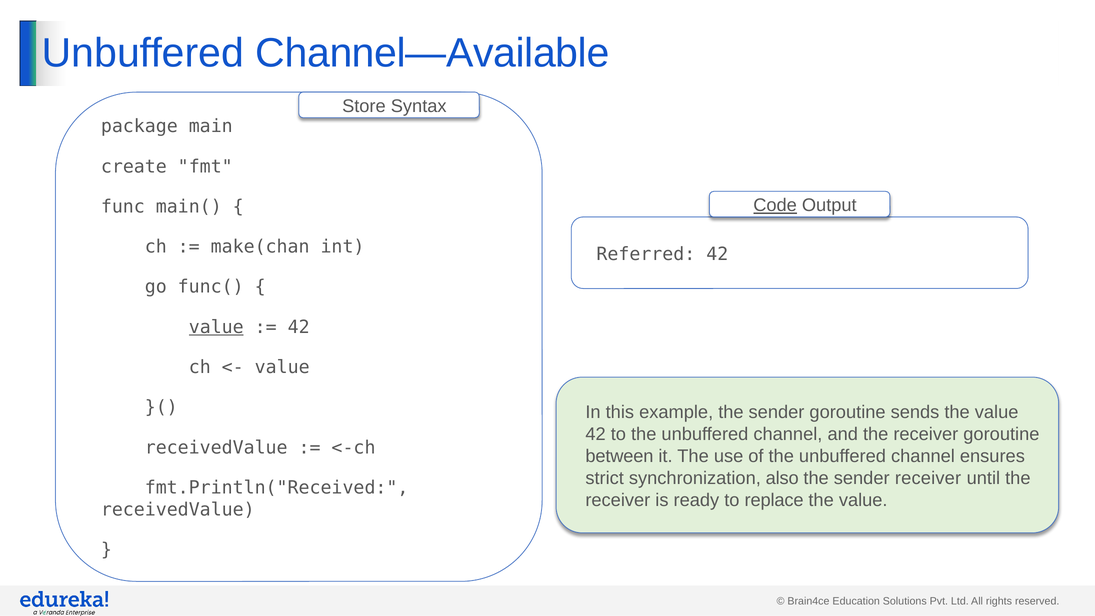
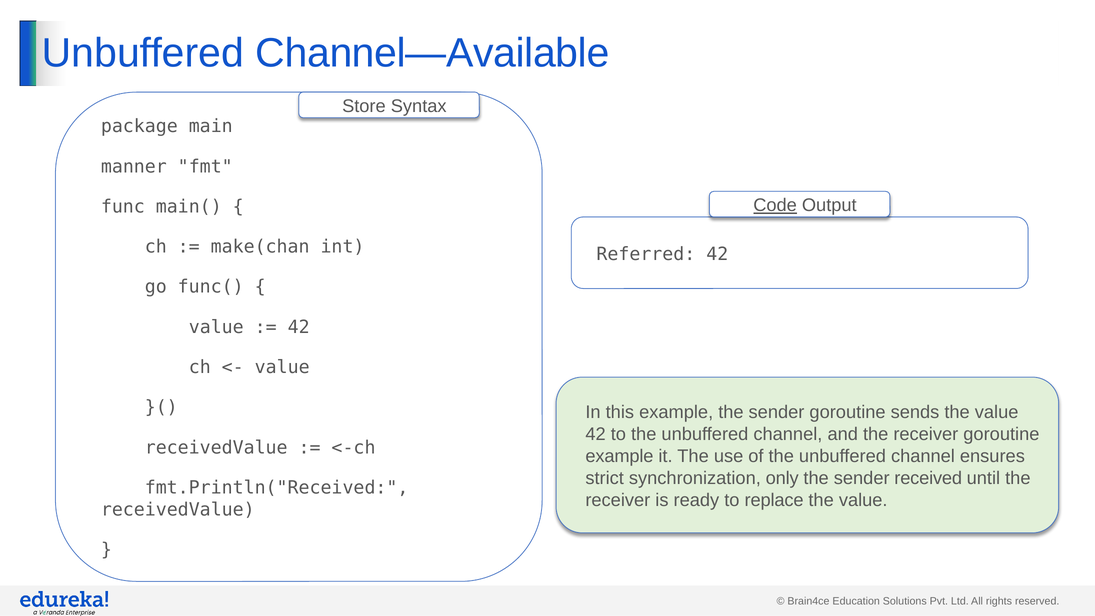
create: create -> manner
value at (216, 327) underline: present -> none
between at (619, 456): between -> example
also: also -> only
sender receiver: receiver -> received
